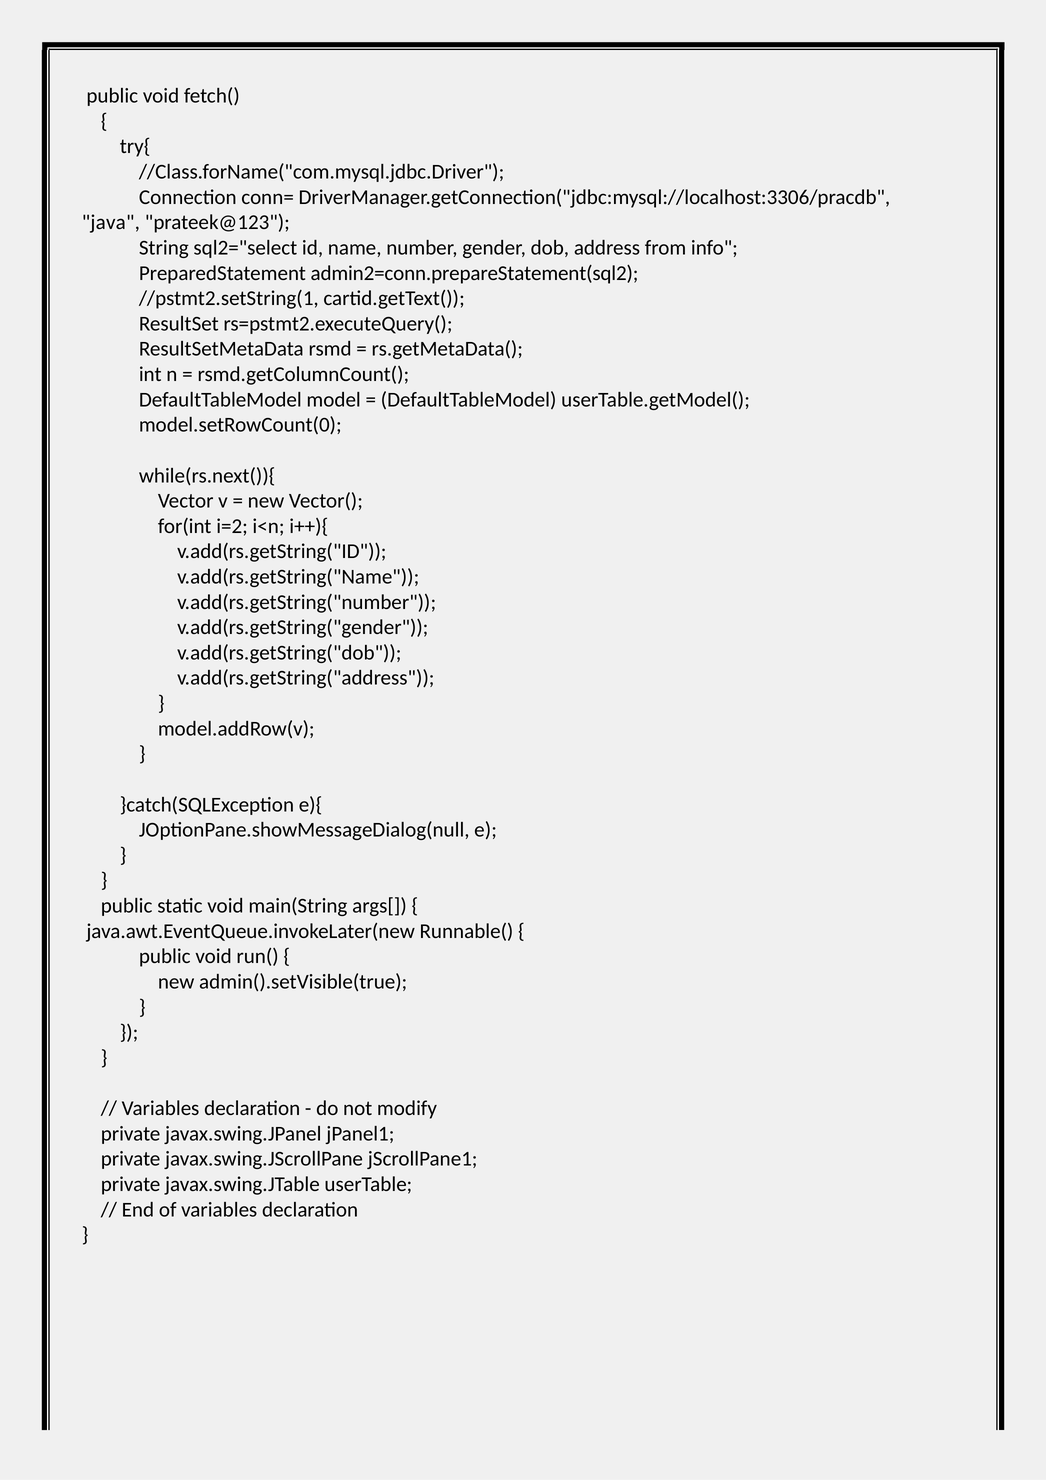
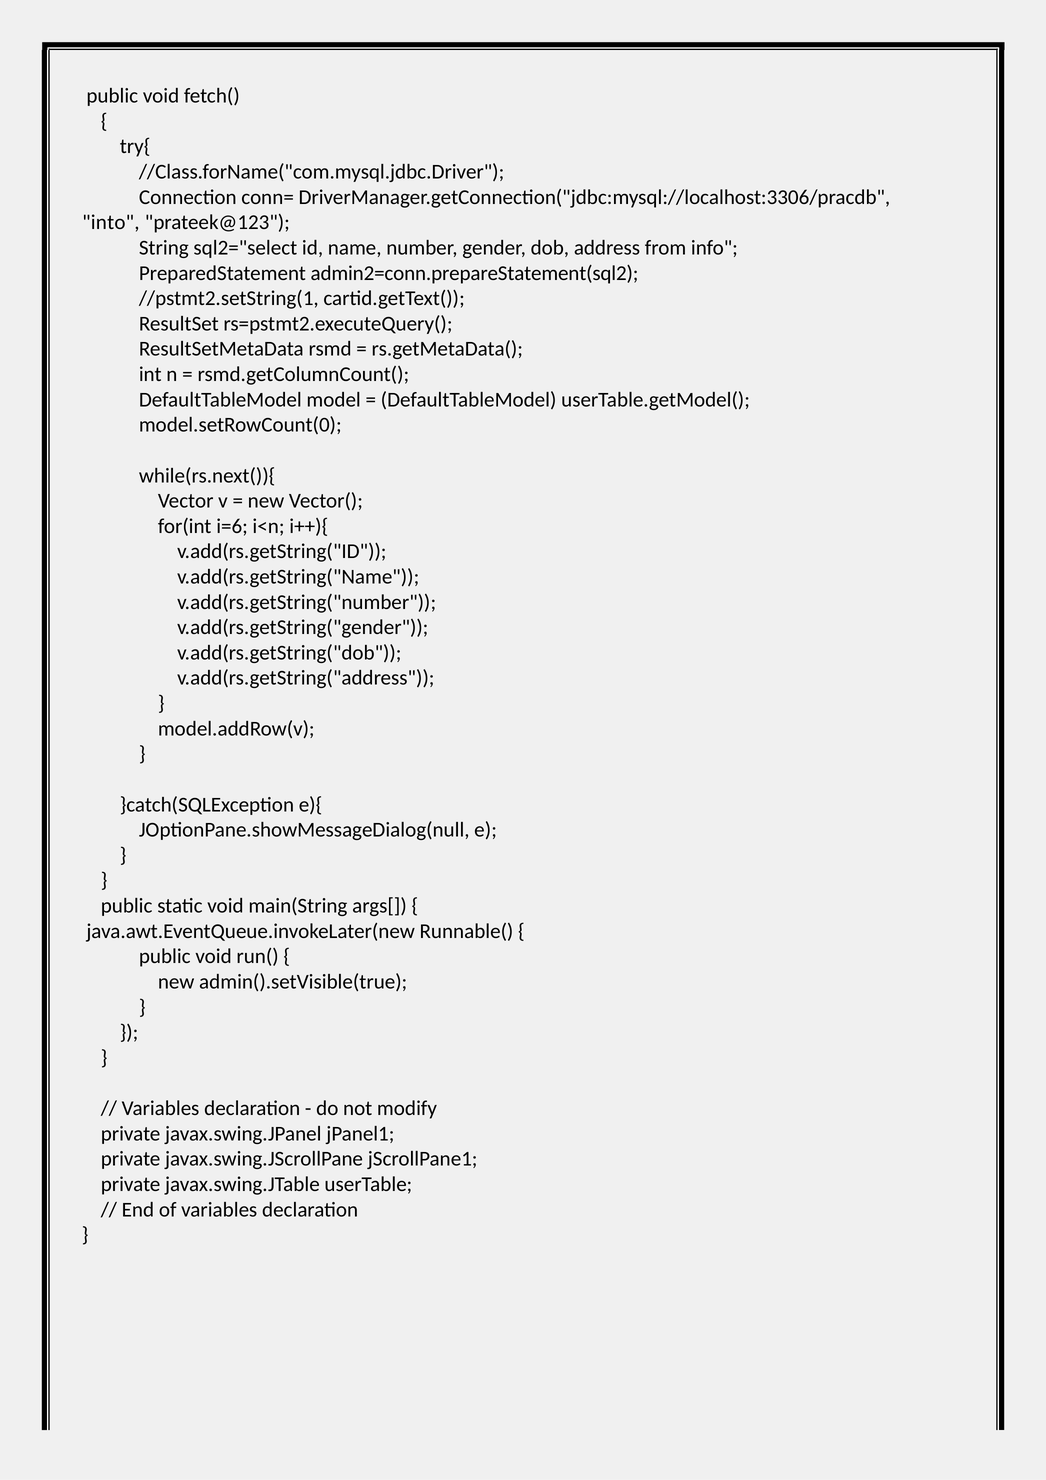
java: java -> into
i=2: i=2 -> i=6
